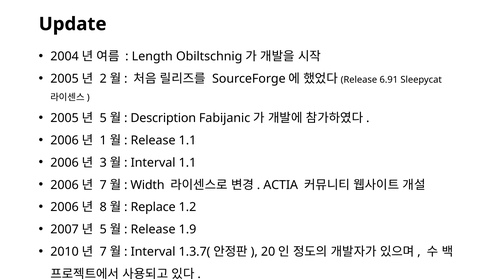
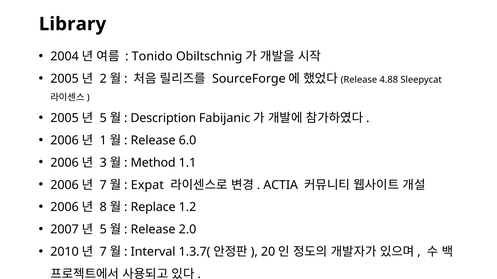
Update: Update -> Library
Length: Length -> Tonido
6.91: 6.91 -> 4.88
Release 1.1: 1.1 -> 6.0
Interval at (153, 163): Interval -> Method
Width: Width -> Expat
1.9: 1.9 -> 2.0
